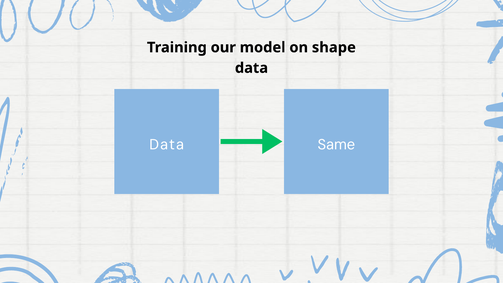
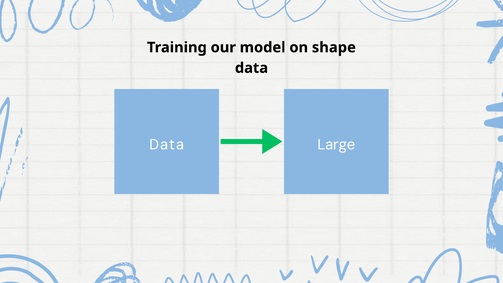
Same: Same -> Large
